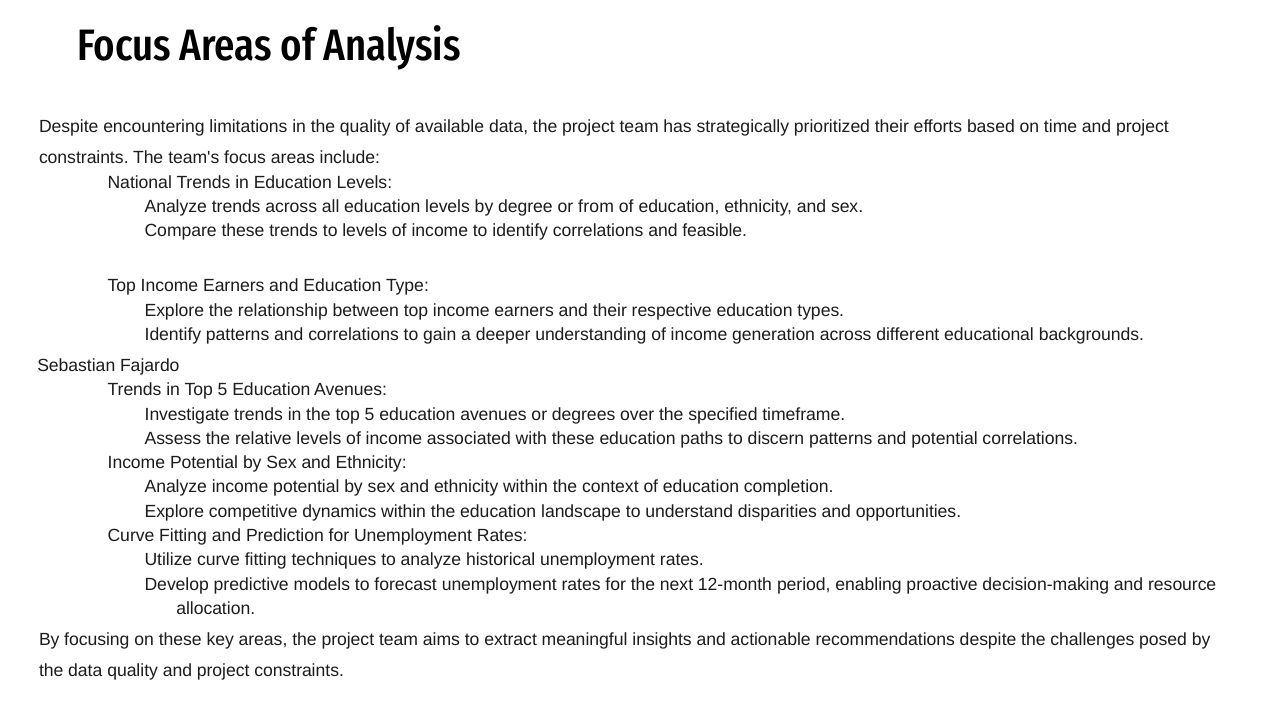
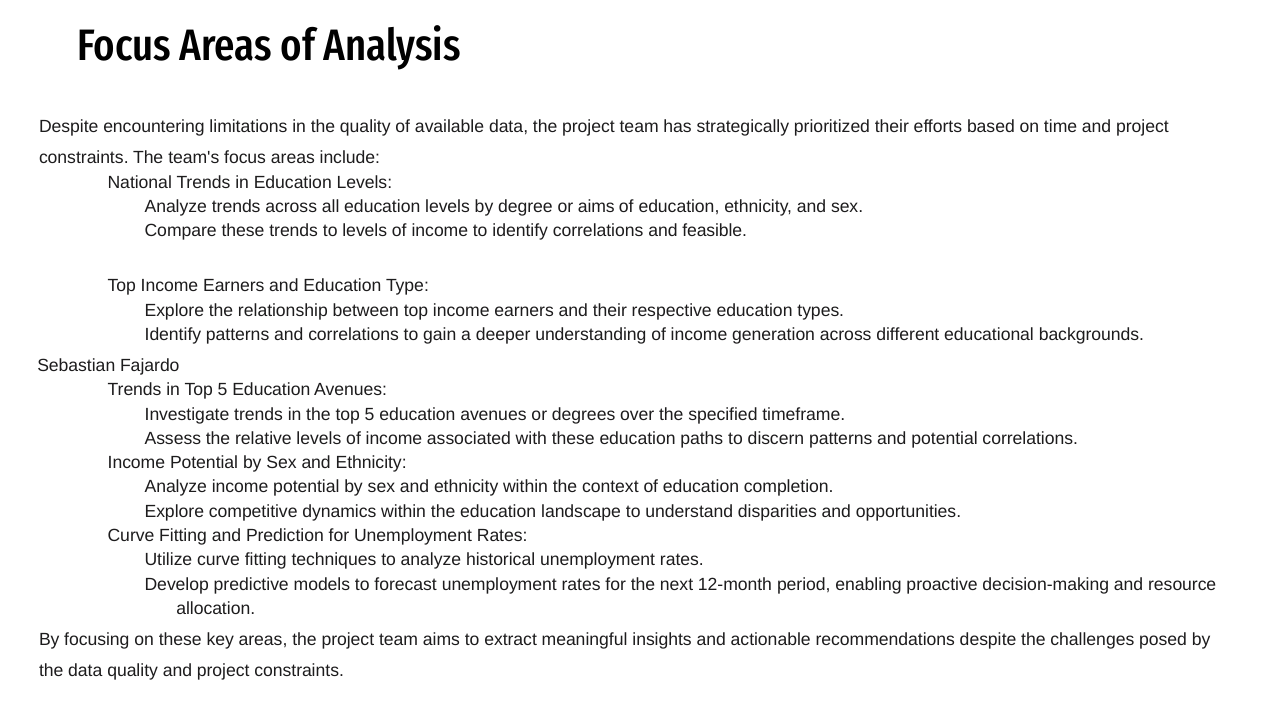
or from: from -> aims
